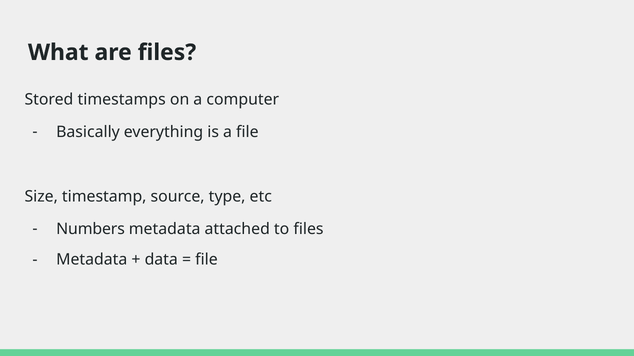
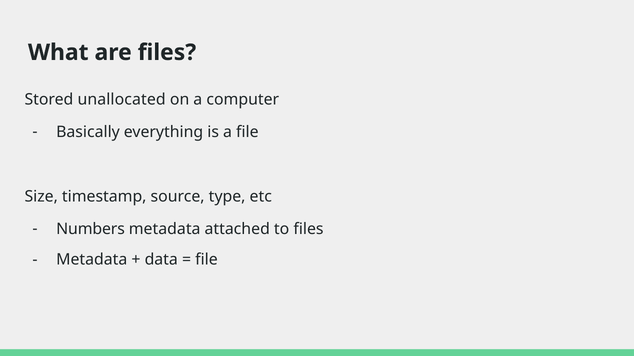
timestamps: timestamps -> unallocated
